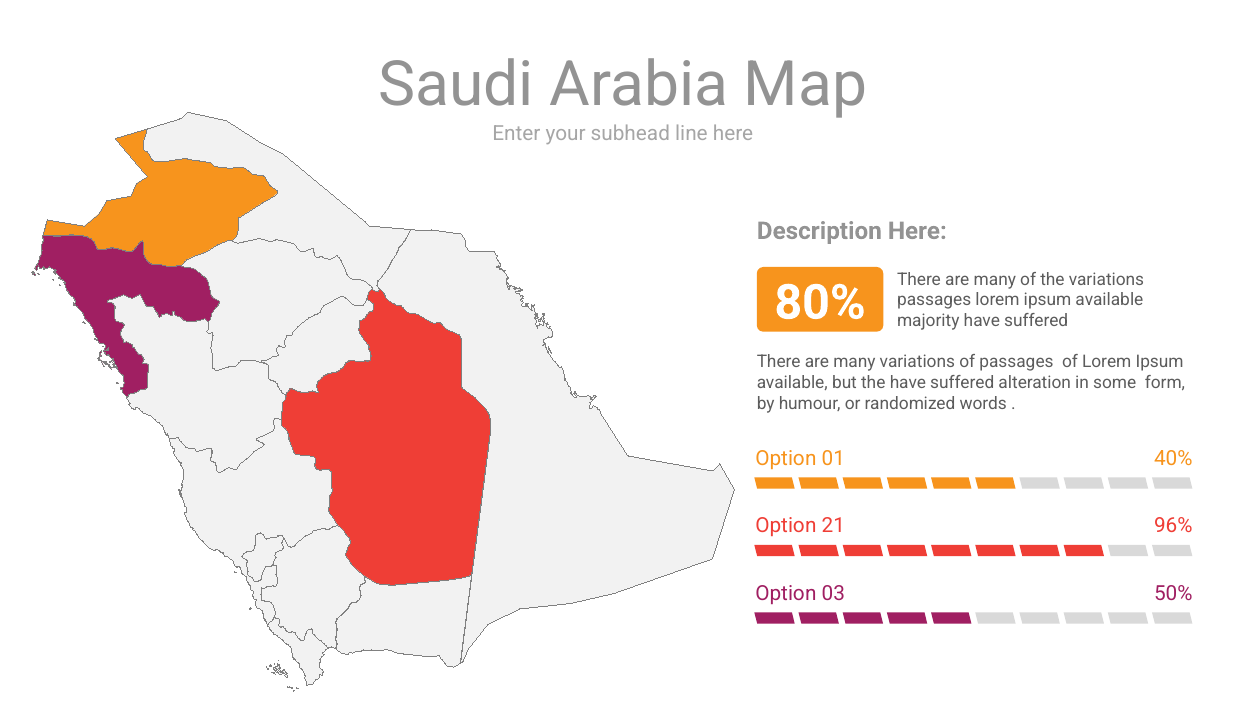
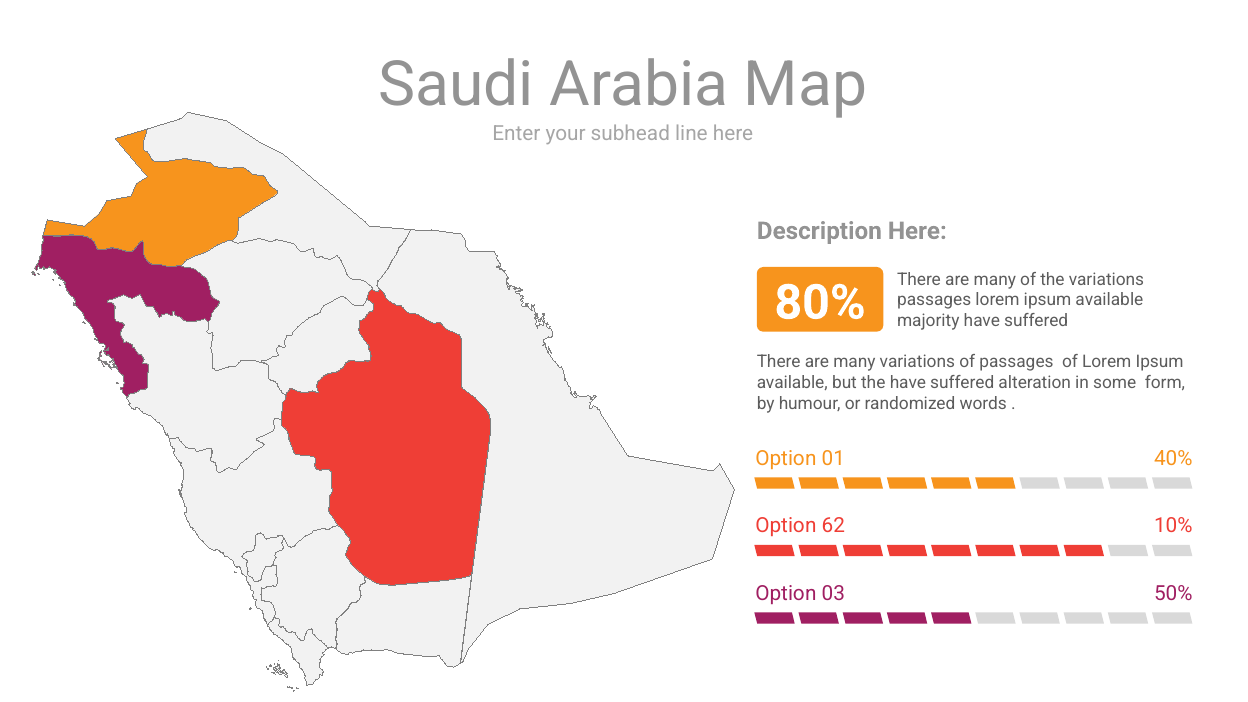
21: 21 -> 62
96%: 96% -> 10%
